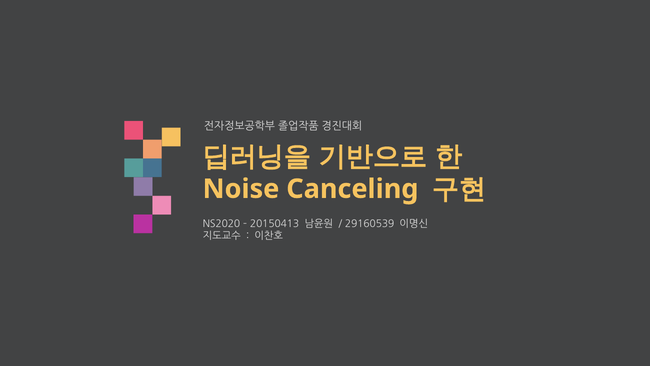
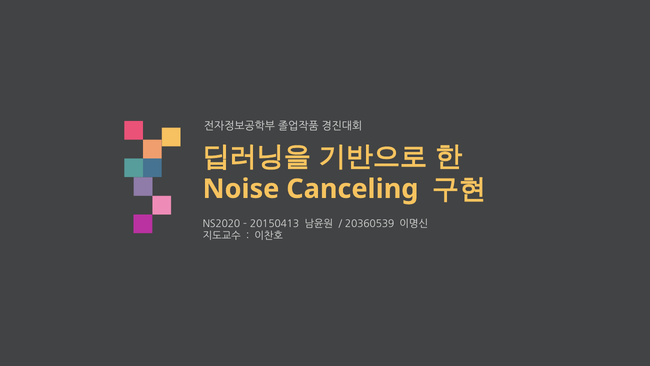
29160539: 29160539 -> 20360539
